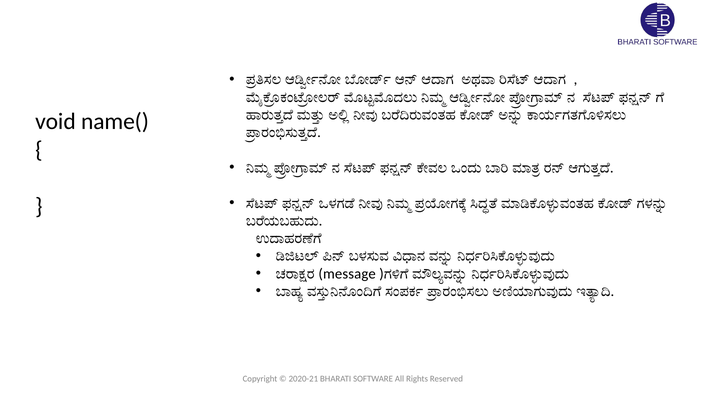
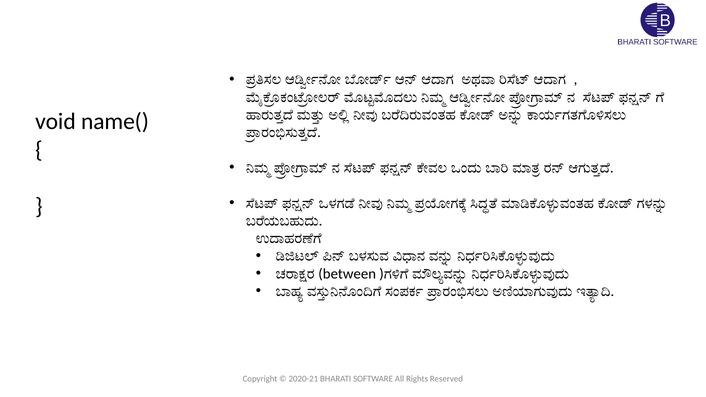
message: message -> between
